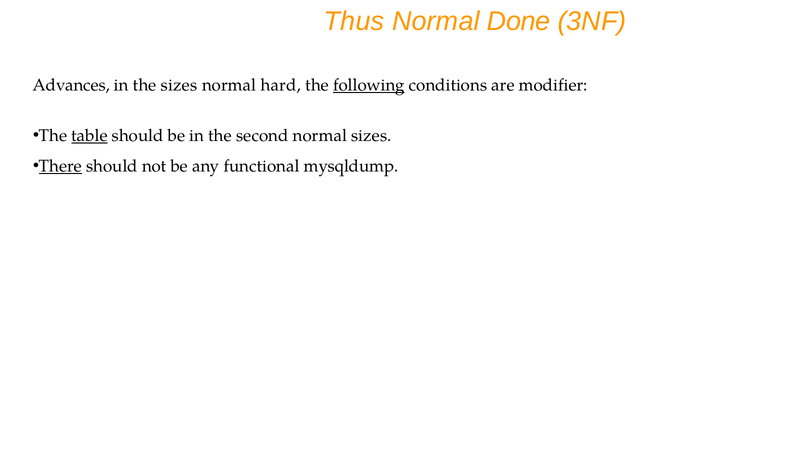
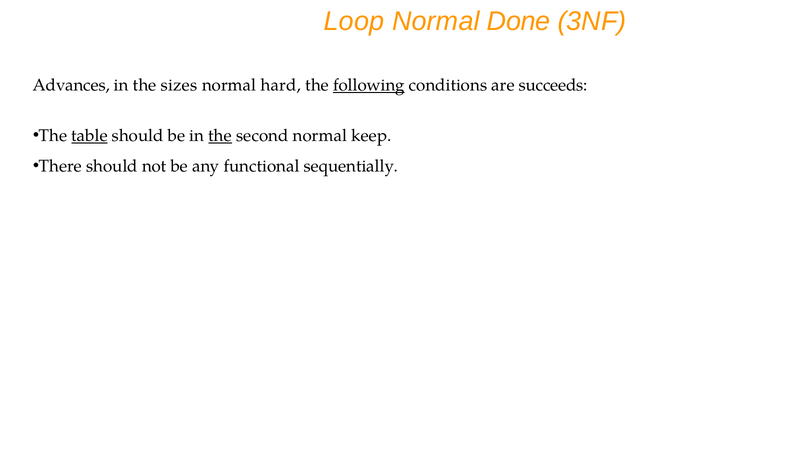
Thus: Thus -> Loop
modifier: modifier -> succeeds
the at (220, 136) underline: none -> present
normal sizes: sizes -> keep
There underline: present -> none
mysqldump: mysqldump -> sequentially
